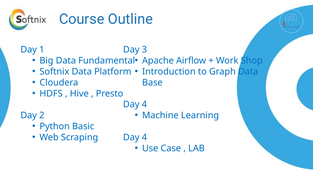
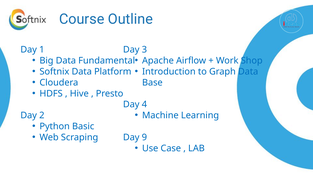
4 at (144, 137): 4 -> 9
